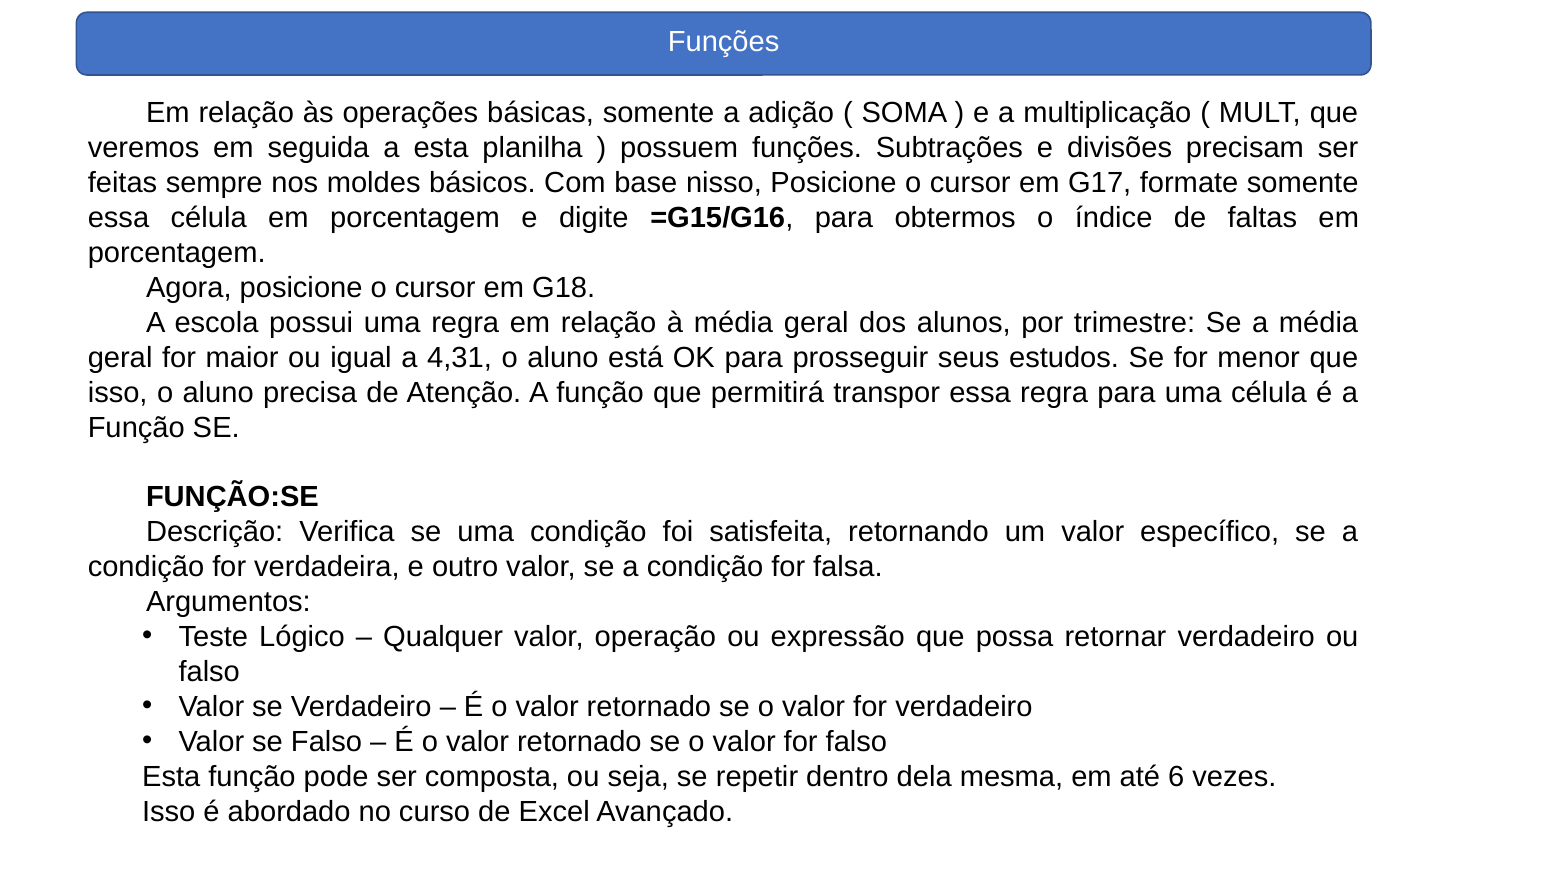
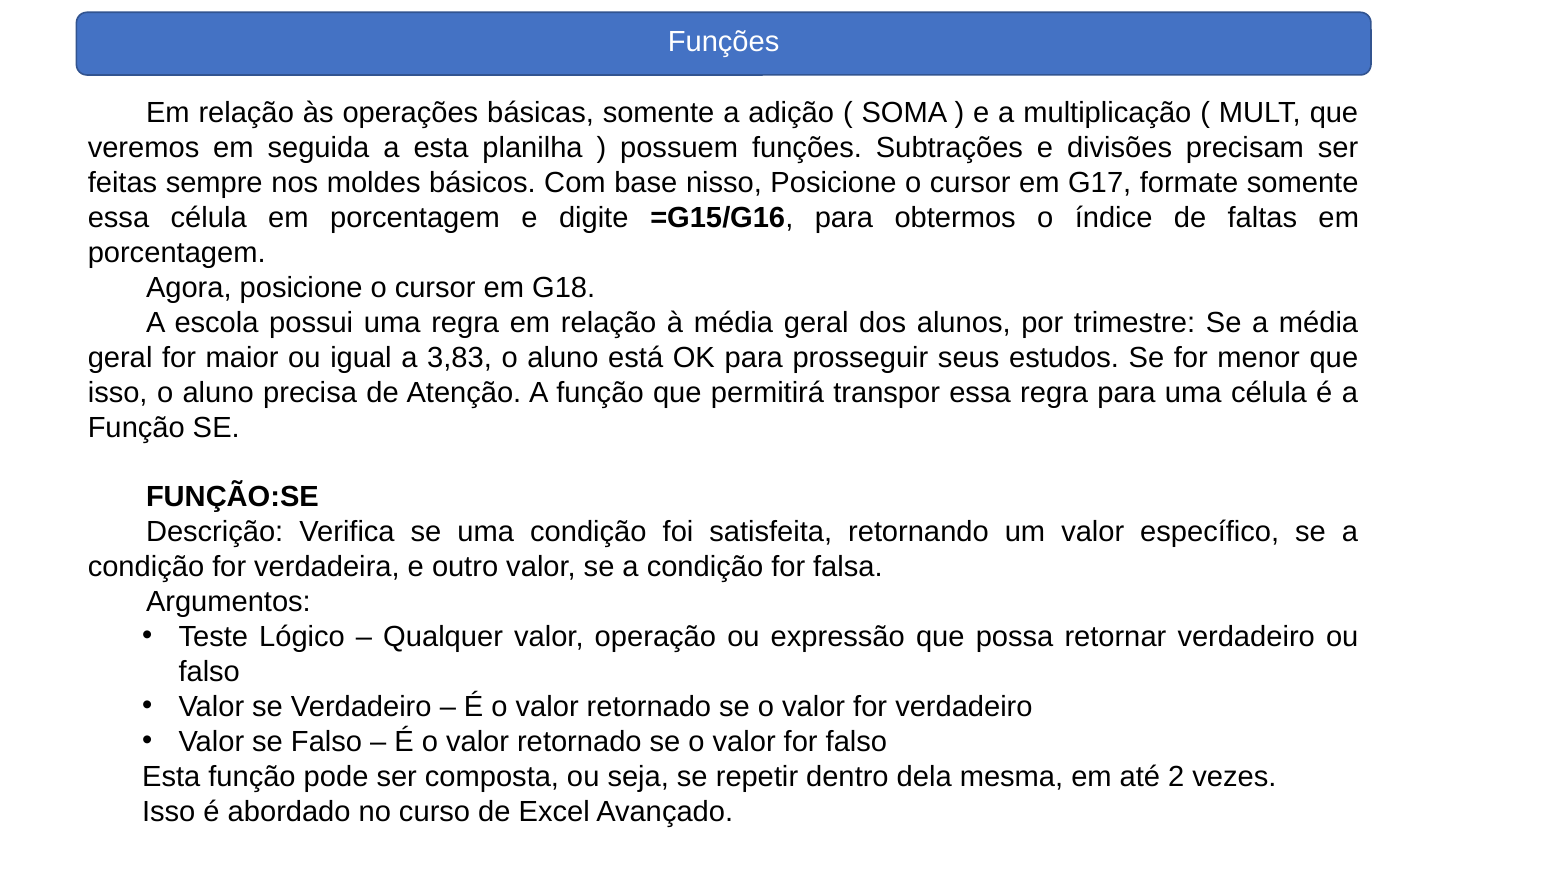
4,31: 4,31 -> 3,83
6: 6 -> 2
